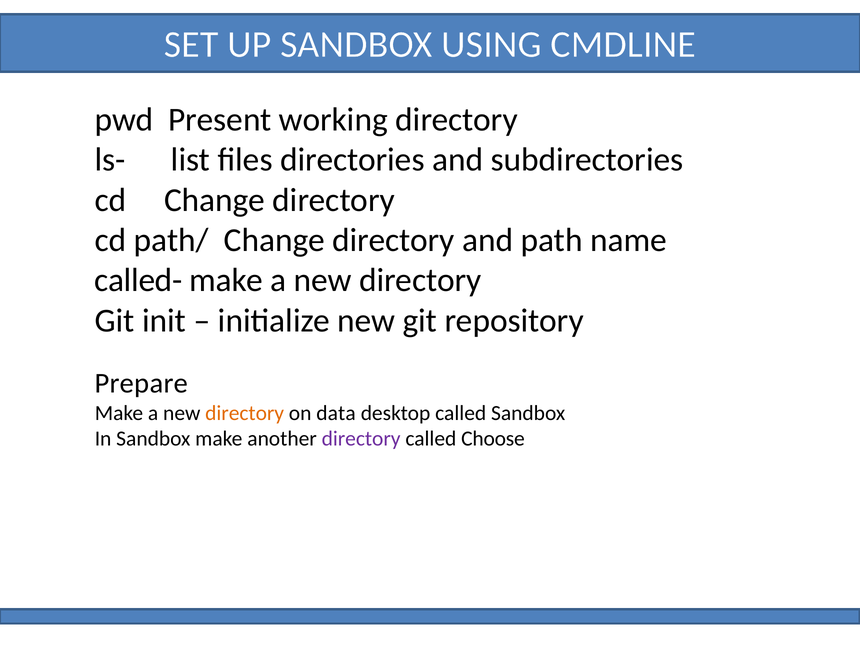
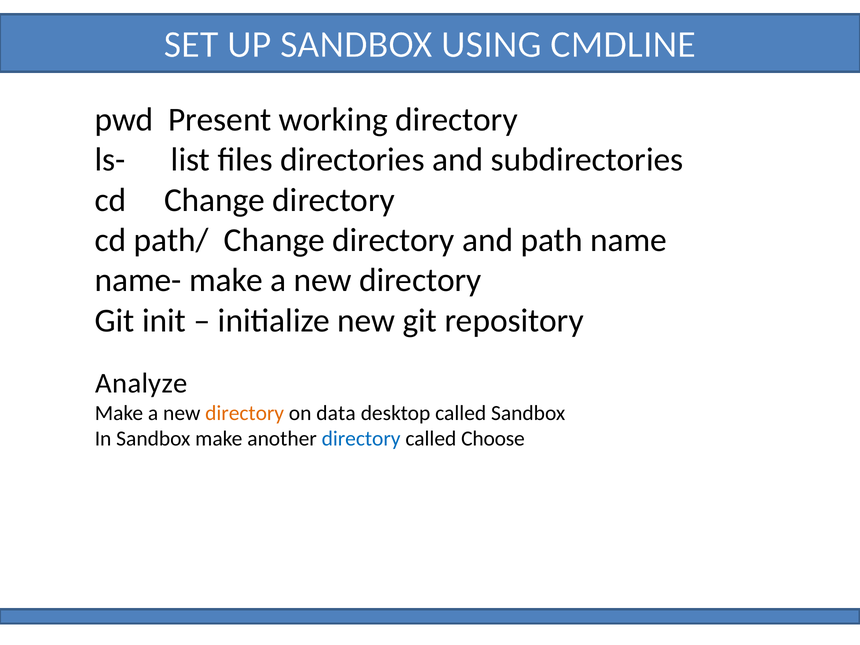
called-: called- -> name-
Prepare: Prepare -> Analyze
directory at (361, 439) colour: purple -> blue
